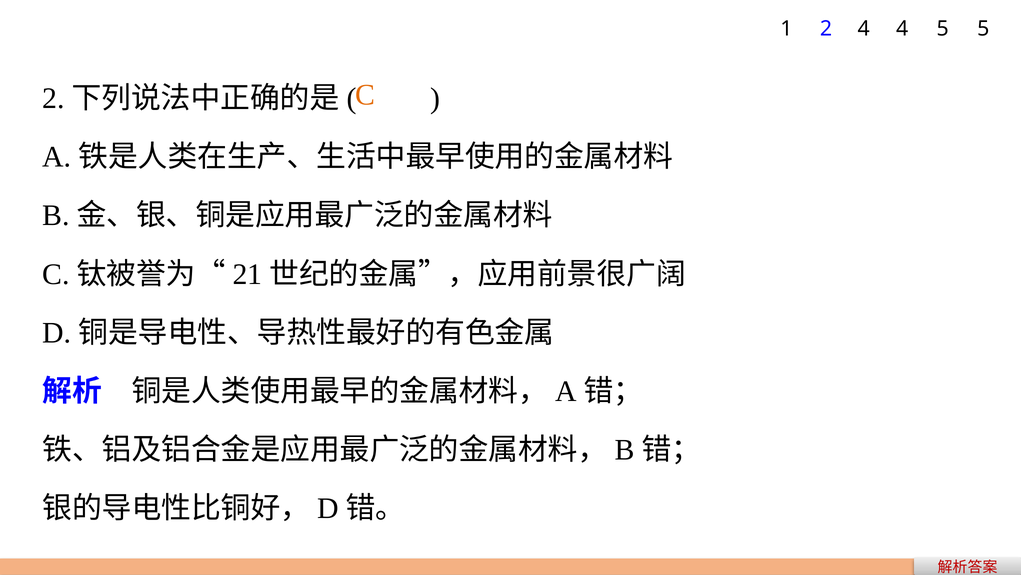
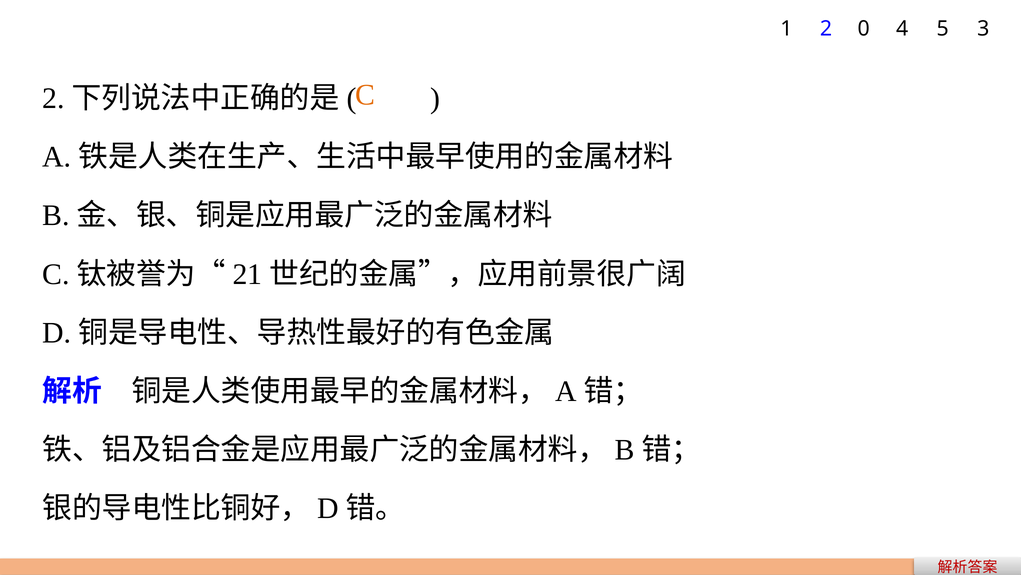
2 4: 4 -> 0
5 5: 5 -> 3
